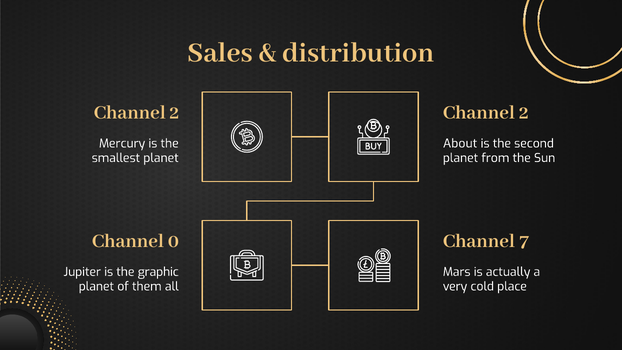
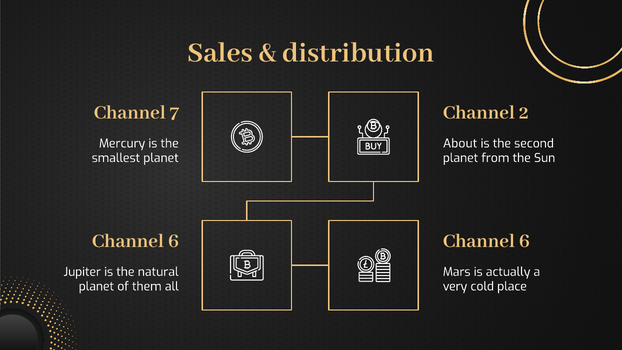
2 at (174, 112): 2 -> 7
0 at (173, 240): 0 -> 6
7 at (524, 240): 7 -> 6
graphic: graphic -> natural
